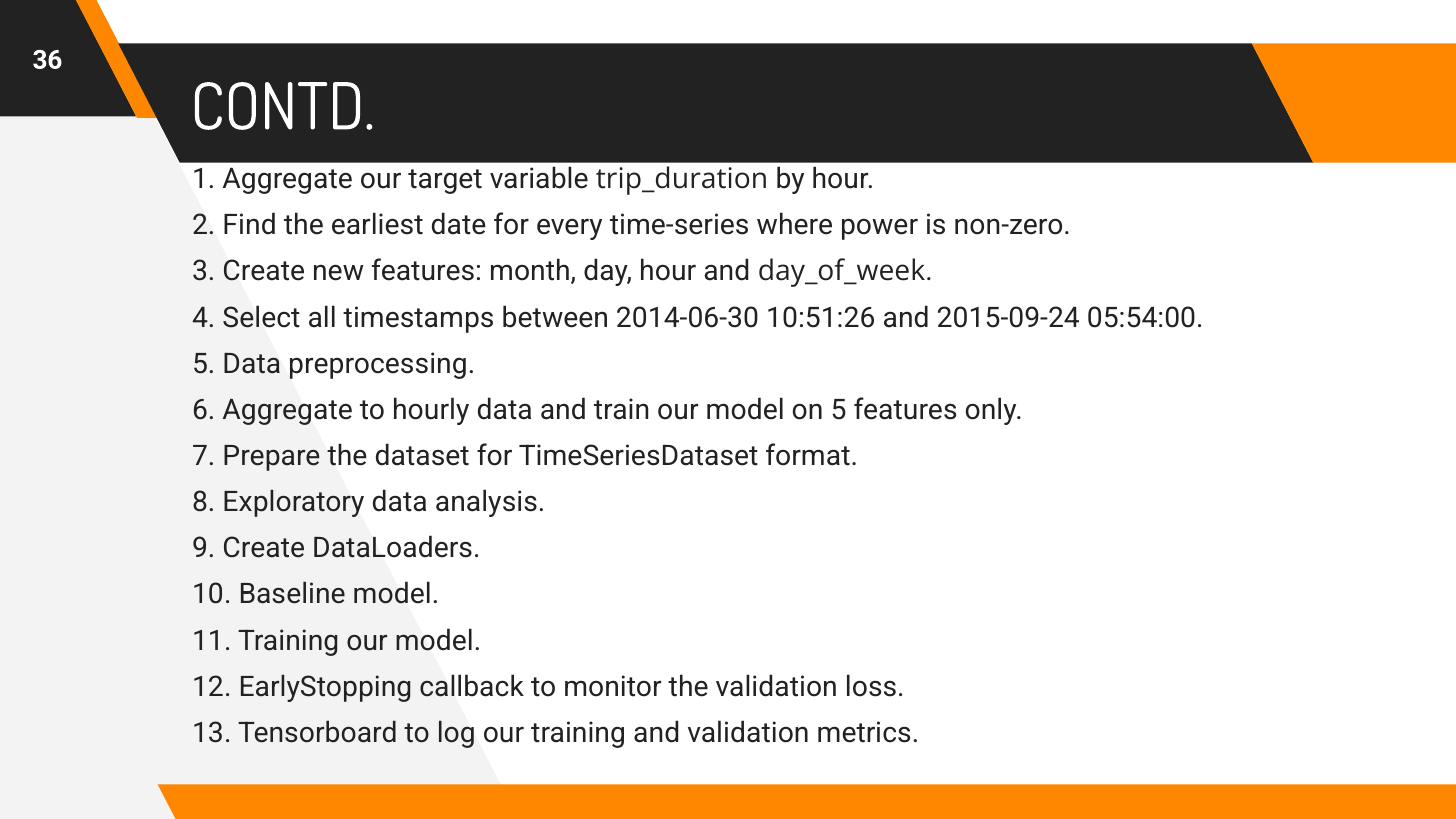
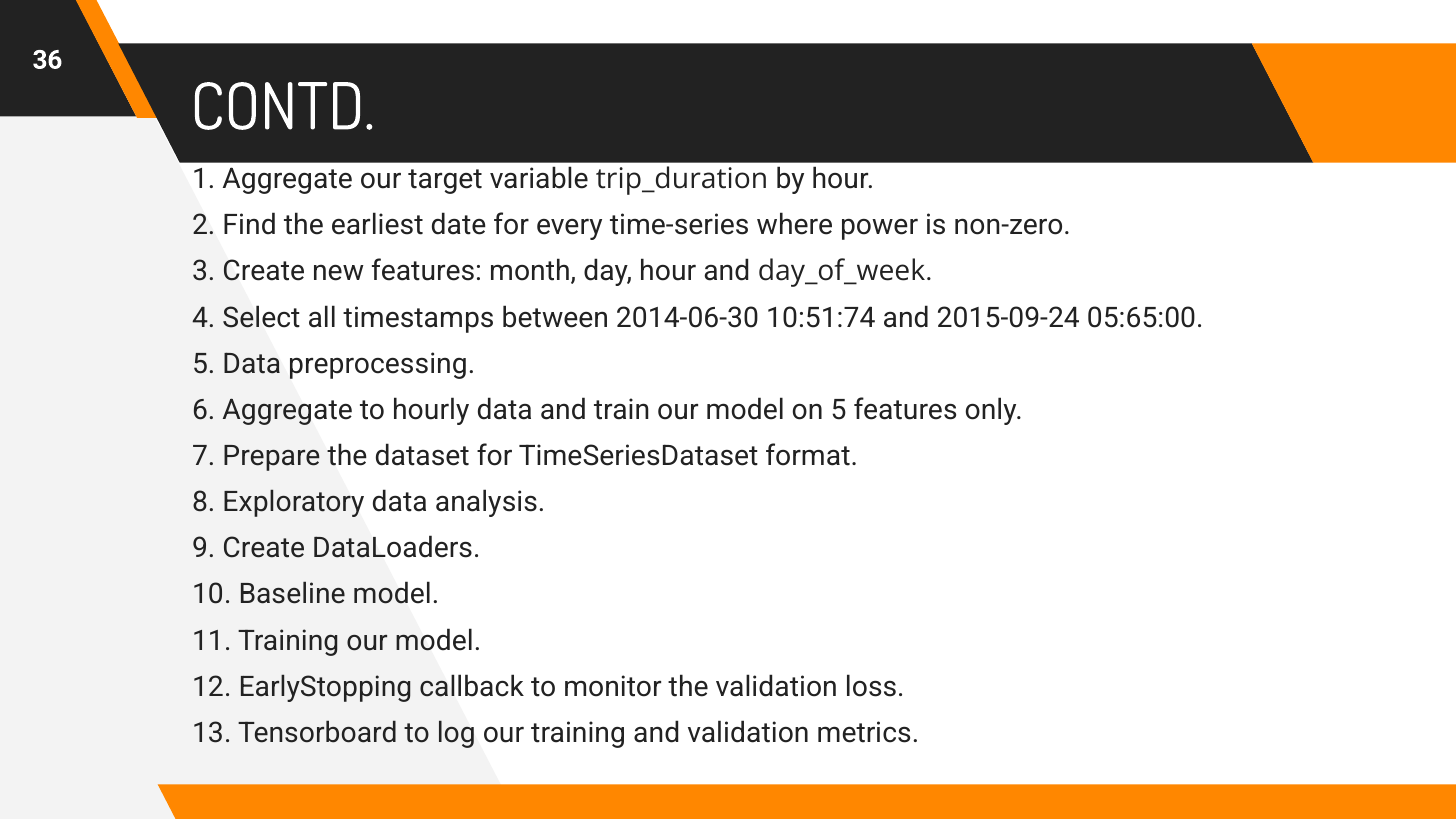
10:51:26: 10:51:26 -> 10:51:74
05:54:00: 05:54:00 -> 05:65:00
